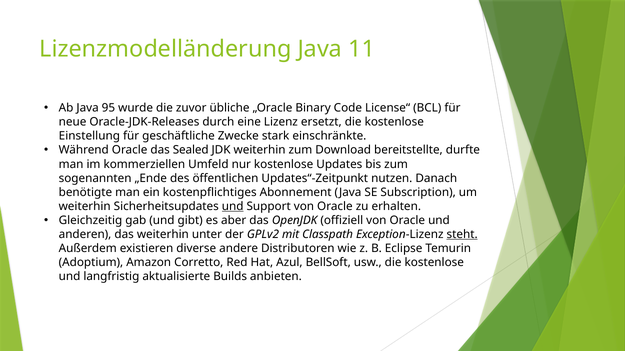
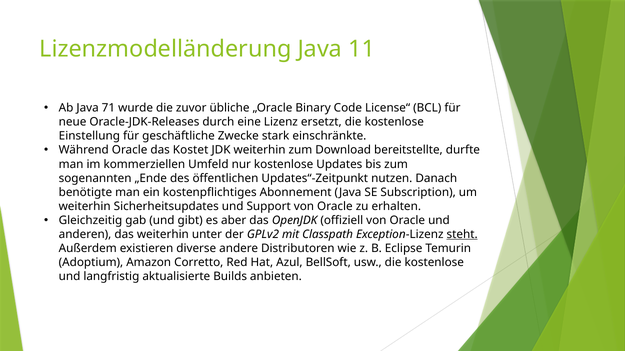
95: 95 -> 71
Sealed: Sealed -> Kostet
und at (233, 207) underline: present -> none
